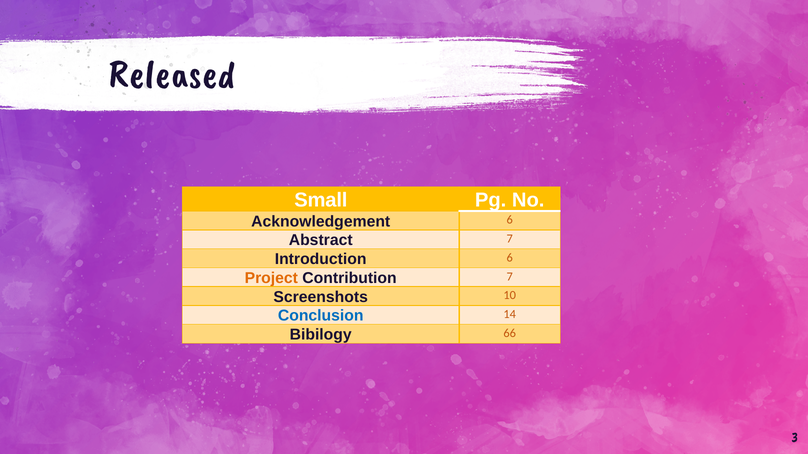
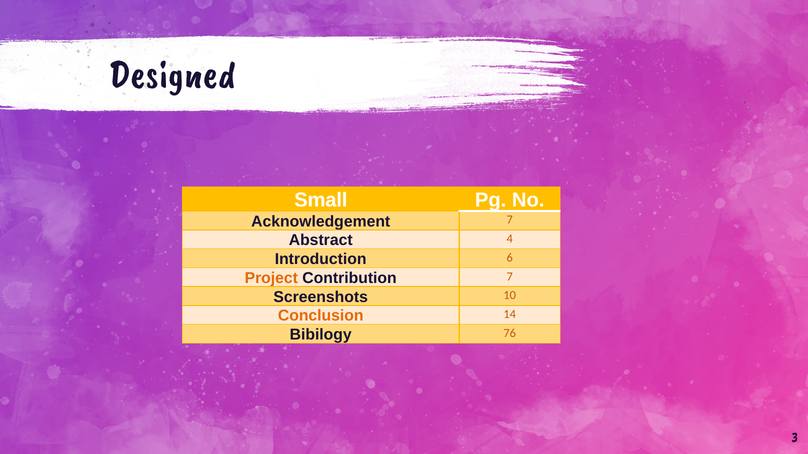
Released: Released -> Designed
Acknowledgement 6: 6 -> 7
Abstract 7: 7 -> 4
Conclusion colour: blue -> orange
66: 66 -> 76
